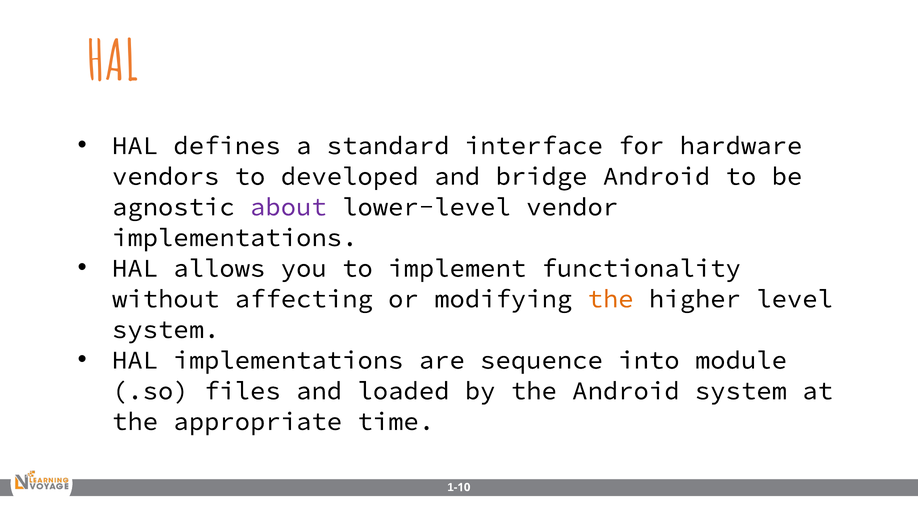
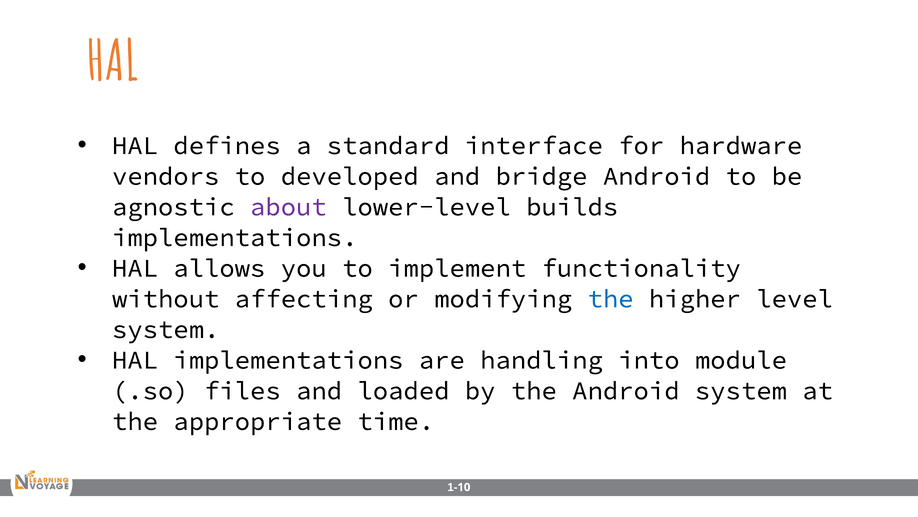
vendor: vendor -> builds
the at (611, 299) colour: orange -> blue
sequence: sequence -> handling
